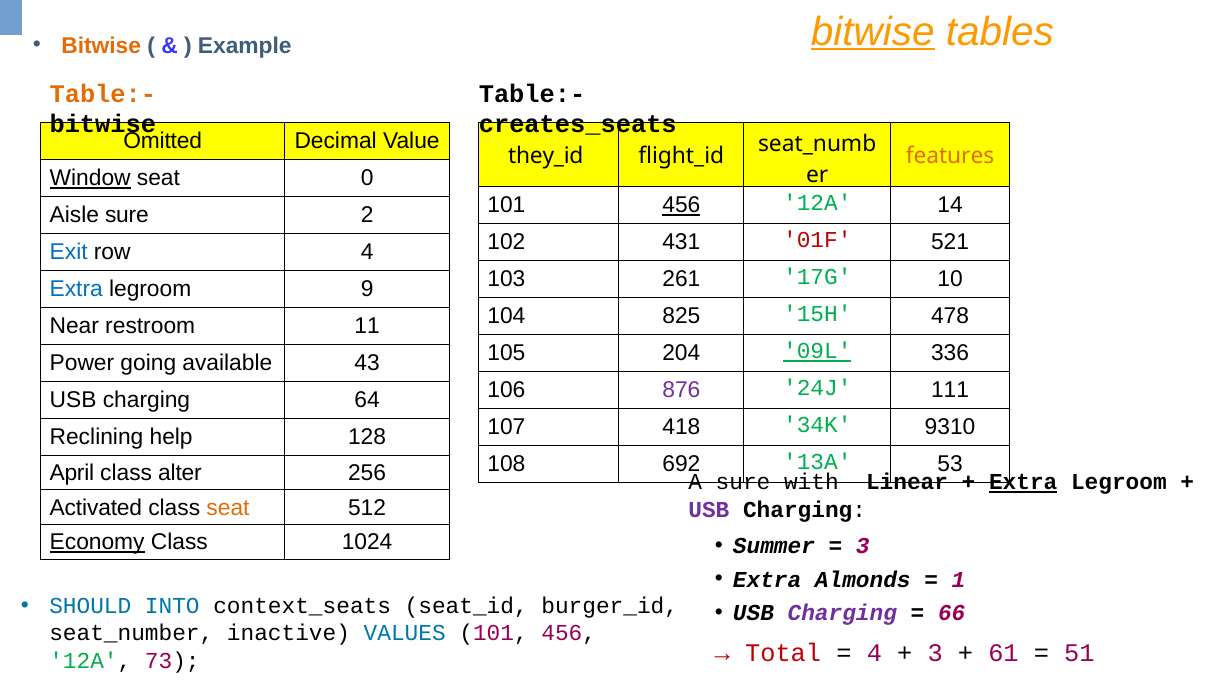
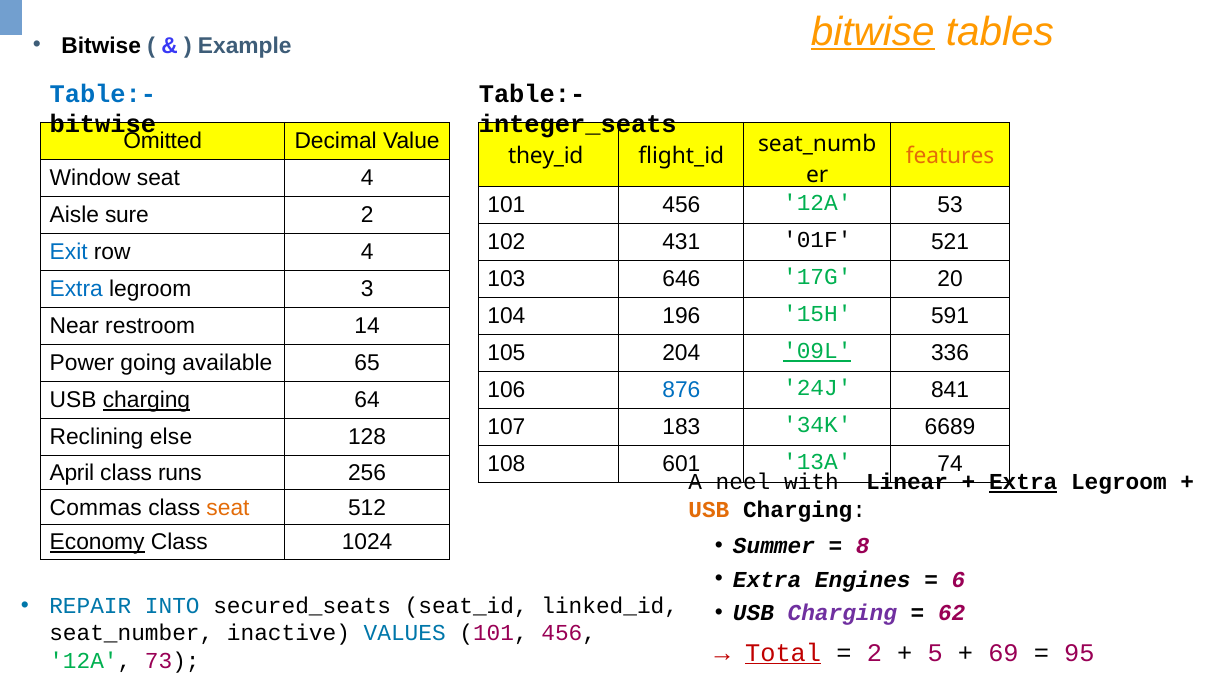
Bitwise at (101, 46) colour: orange -> black
Table:- at (103, 94) colour: orange -> blue
creates_seats: creates_seats -> integer_seats
Window underline: present -> none
seat 0: 0 -> 4
456 at (681, 205) underline: present -> none
14: 14 -> 53
01F colour: red -> black
261: 261 -> 646
10: 10 -> 20
9: 9 -> 3
825: 825 -> 196
478: 478 -> 591
11: 11 -> 14
43: 43 -> 65
876 colour: purple -> blue
111: 111 -> 841
charging at (146, 400) underline: none -> present
418: 418 -> 183
9310: 9310 -> 6689
help: help -> else
692: 692 -> 601
53: 53 -> 74
alter: alter -> runs
A sure: sure -> neel
Activated: Activated -> Commas
USB at (709, 509) colour: purple -> orange
3 at (863, 546): 3 -> 8
Almonds: Almonds -> Engines
1: 1 -> 6
SHOULD: SHOULD -> REPAIR
context_seats: context_seats -> secured_seats
burger_id: burger_id -> linked_id
66: 66 -> 62
Total underline: none -> present
4 at (874, 652): 4 -> 2
3 at (935, 652): 3 -> 5
61: 61 -> 69
51: 51 -> 95
